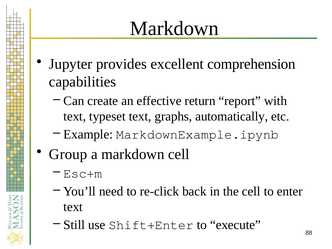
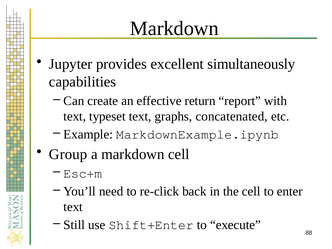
comprehension: comprehension -> simultaneously
automatically: automatically -> concatenated
